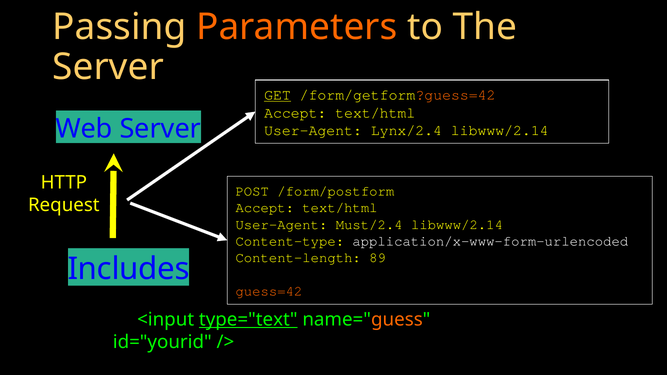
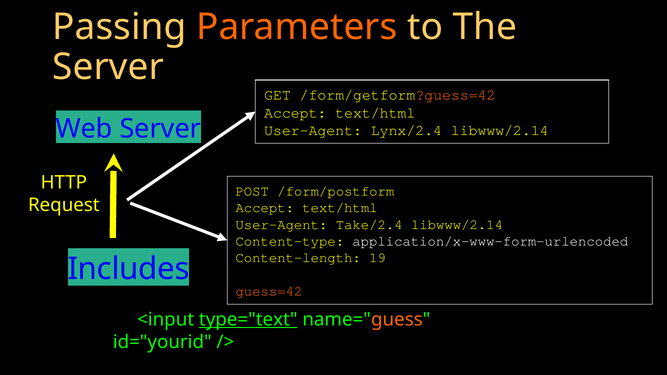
GET underline: present -> none
Must/2.4: Must/2.4 -> Take/2.4
89: 89 -> 19
